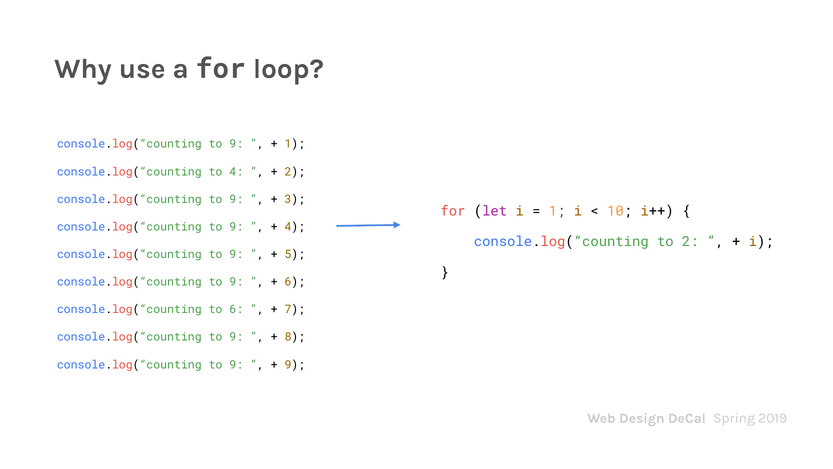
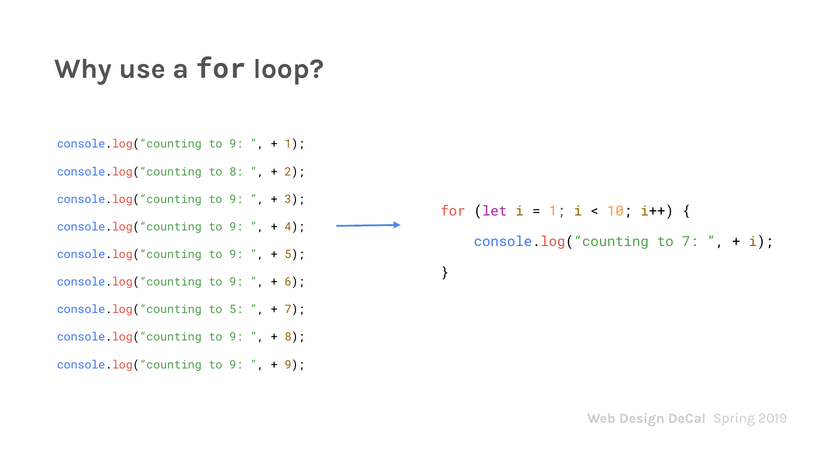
to 4: 4 -> 8
to 2: 2 -> 7
to 6: 6 -> 5
